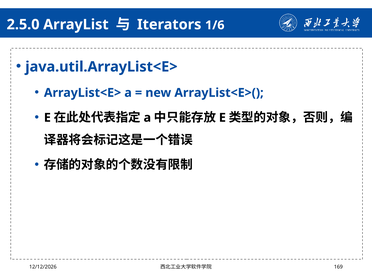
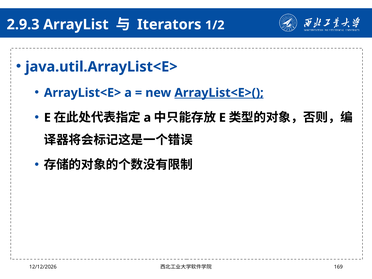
2.5.0: 2.5.0 -> 2.9.3
1/6: 1/6 -> 1/2
ArrayList<E>( underline: none -> present
